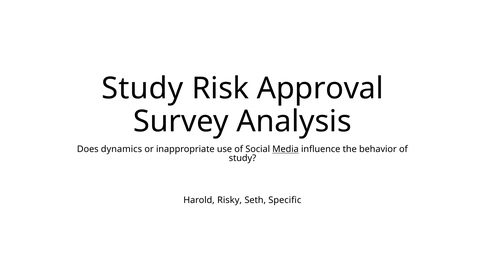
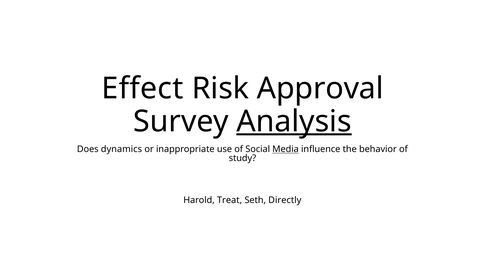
Study at (142, 89): Study -> Effect
Analysis underline: none -> present
Risky: Risky -> Treat
Specific: Specific -> Directly
